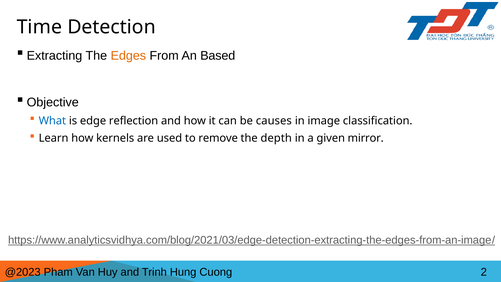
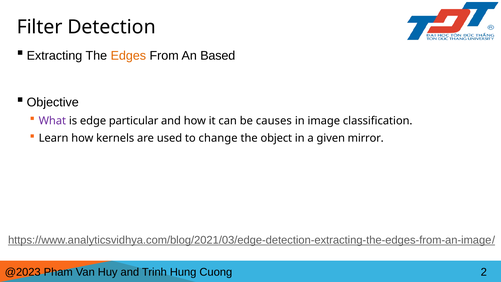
Time: Time -> Filter
What colour: blue -> purple
reflection: reflection -> particular
remove: remove -> change
depth: depth -> object
